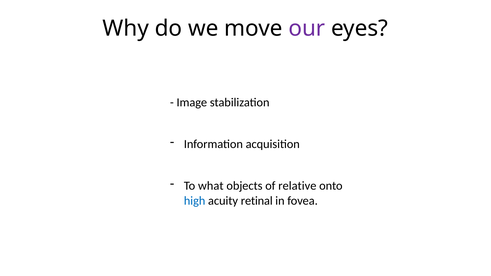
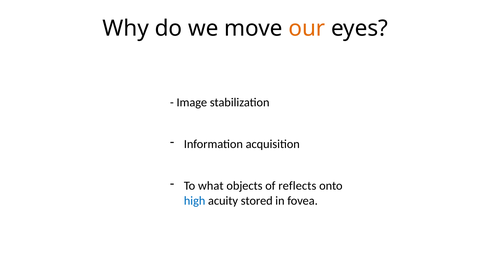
our colour: purple -> orange
relative: relative -> reflects
retinal: retinal -> stored
